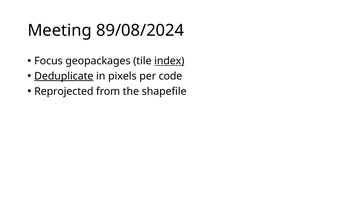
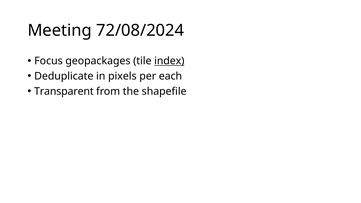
89/08/2024: 89/08/2024 -> 72/08/2024
Deduplicate underline: present -> none
code: code -> each
Reprojected: Reprojected -> Transparent
